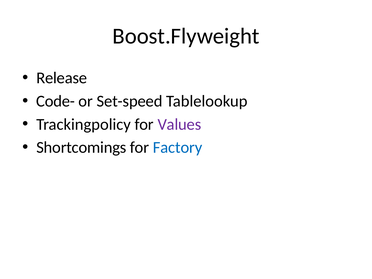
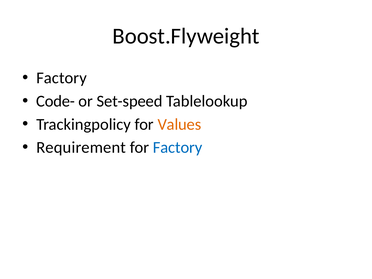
Release at (62, 78): Release -> Factory
Values colour: purple -> orange
Shortcomings: Shortcomings -> Requirement
